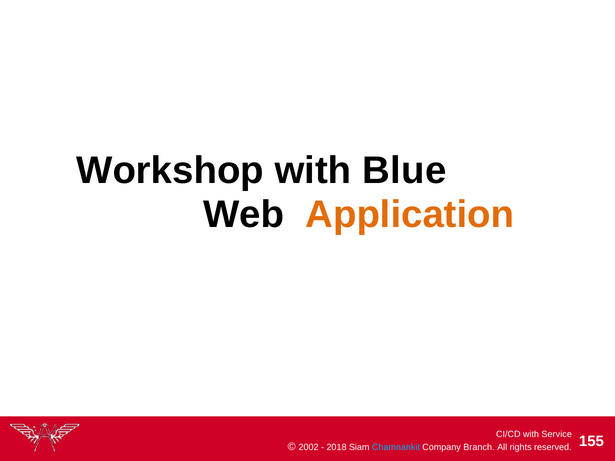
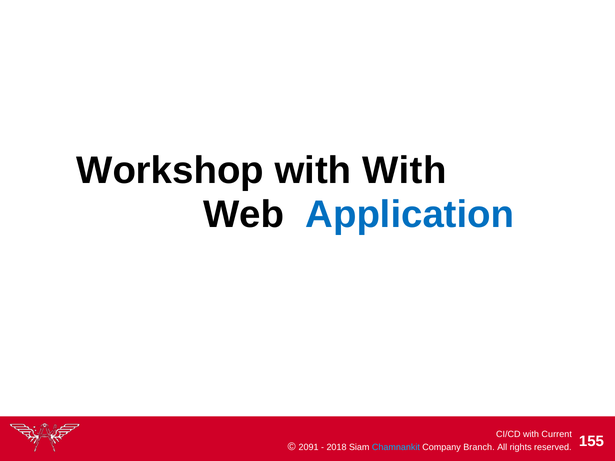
with Blue: Blue -> With
Application colour: orange -> blue
Service: Service -> Current
2002: 2002 -> 2091
